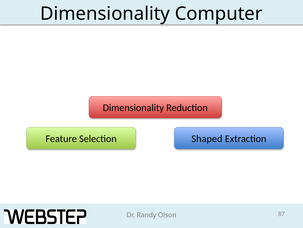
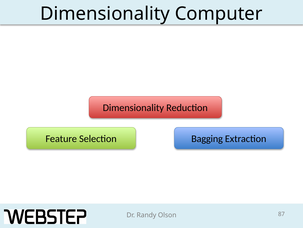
Shaped: Shaped -> Bagging
